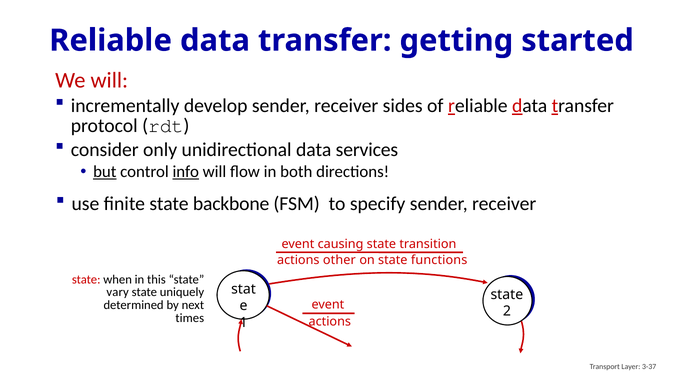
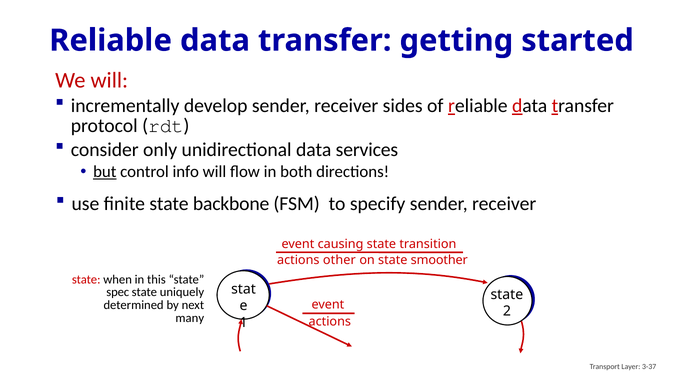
info underline: present -> none
functions: functions -> smoother
vary: vary -> spec
times: times -> many
